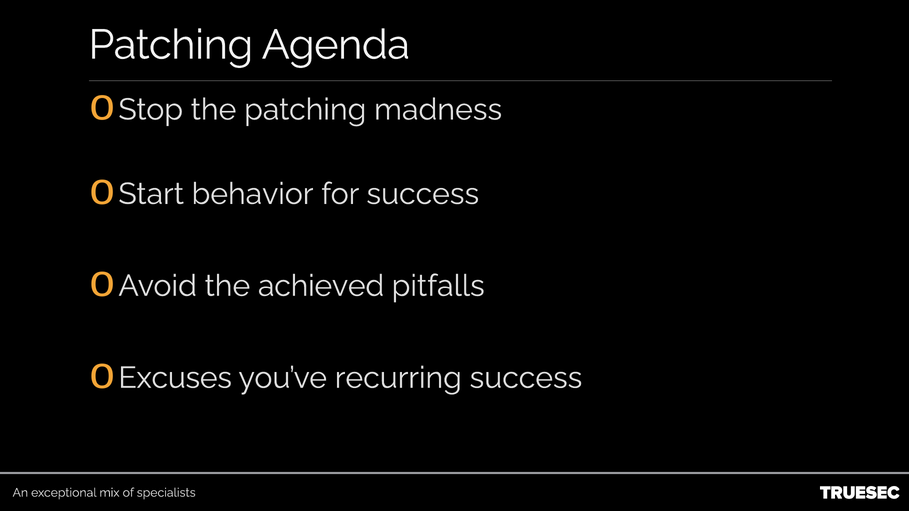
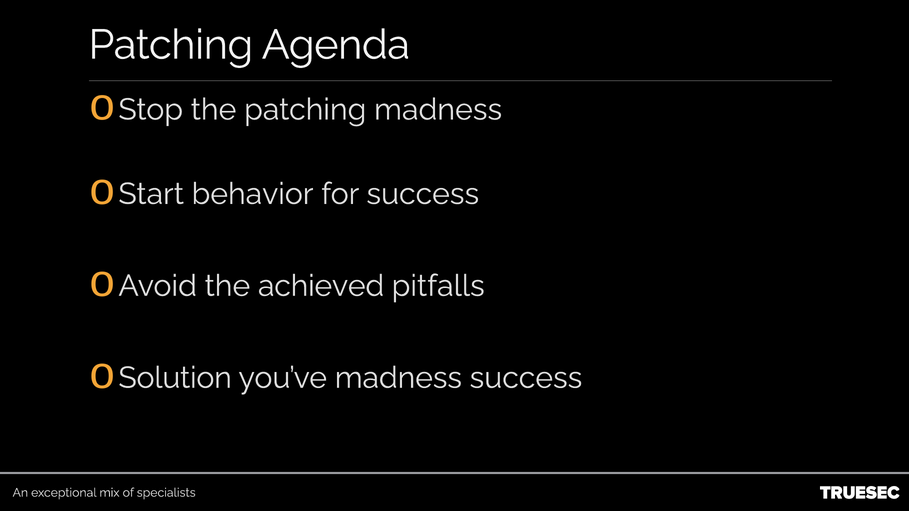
Excuses: Excuses -> Solution
you’ve recurring: recurring -> madness
